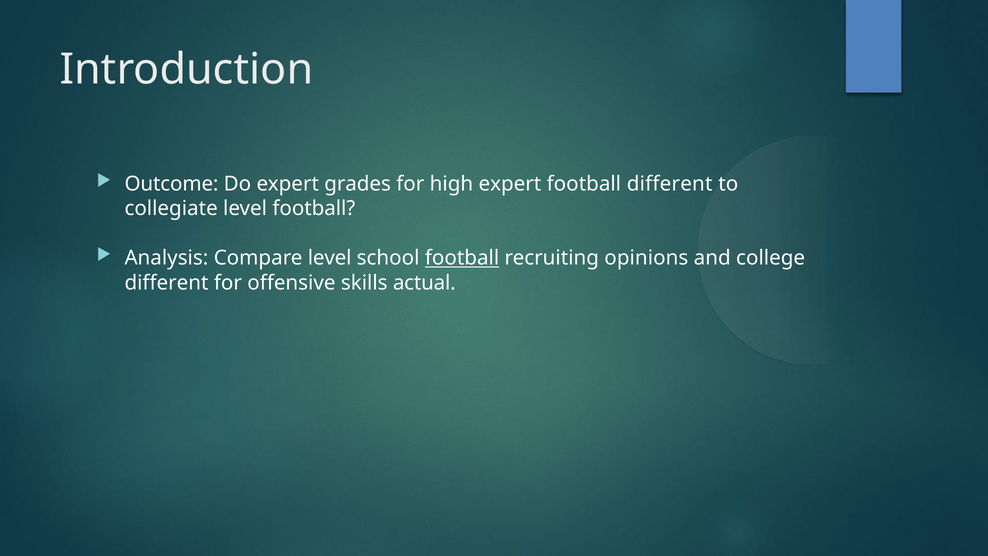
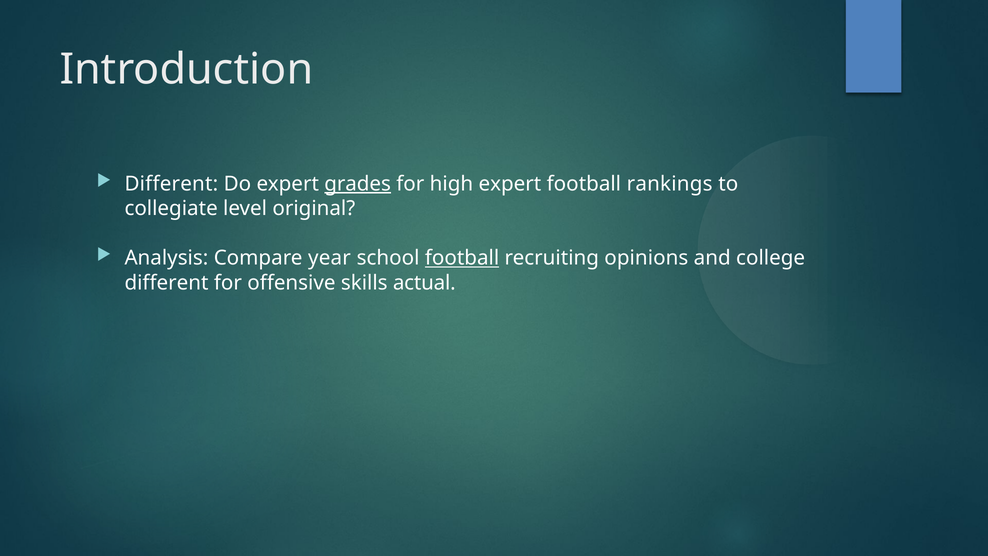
Outcome at (172, 184): Outcome -> Different
grades underline: none -> present
football different: different -> rankings
level football: football -> original
Compare level: level -> year
